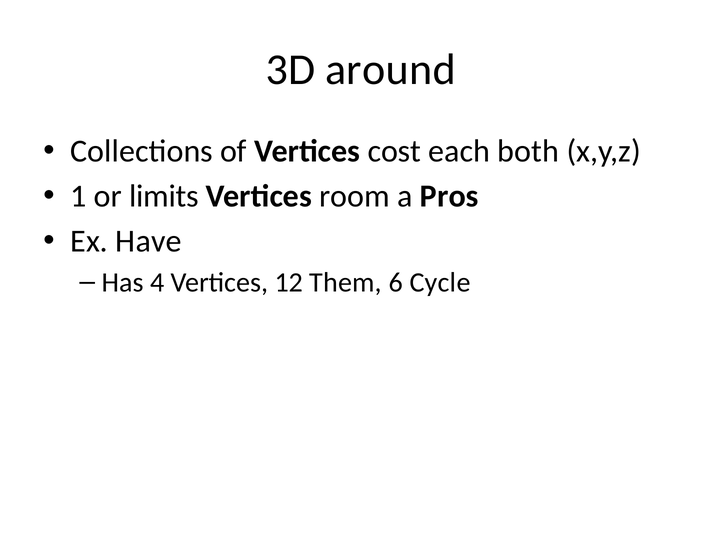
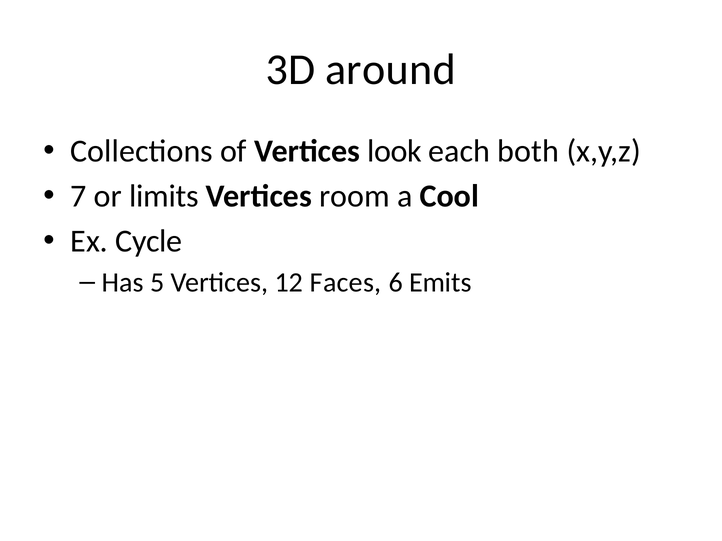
cost: cost -> look
1: 1 -> 7
Pros: Pros -> Cool
Have: Have -> Cycle
4: 4 -> 5
Them: Them -> Faces
Cycle: Cycle -> Emits
